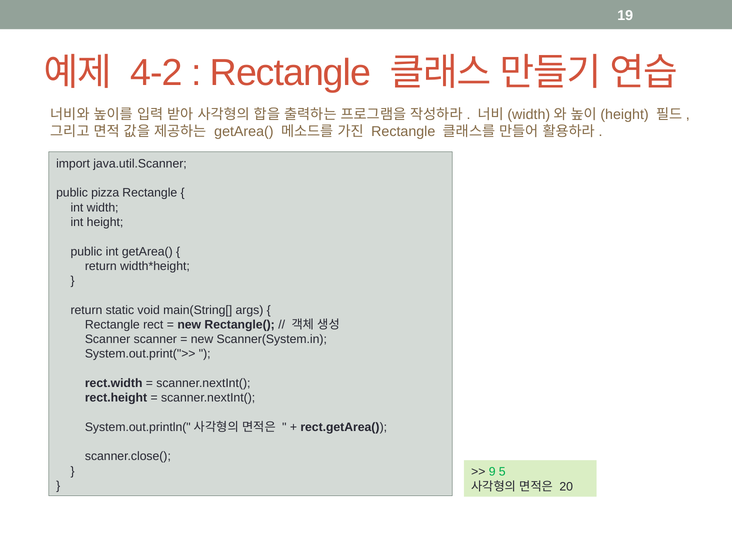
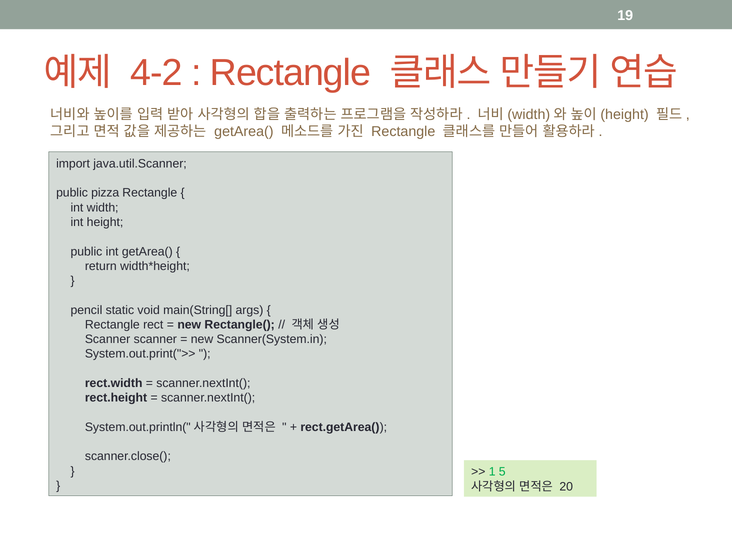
return at (86, 310): return -> pencil
9: 9 -> 1
